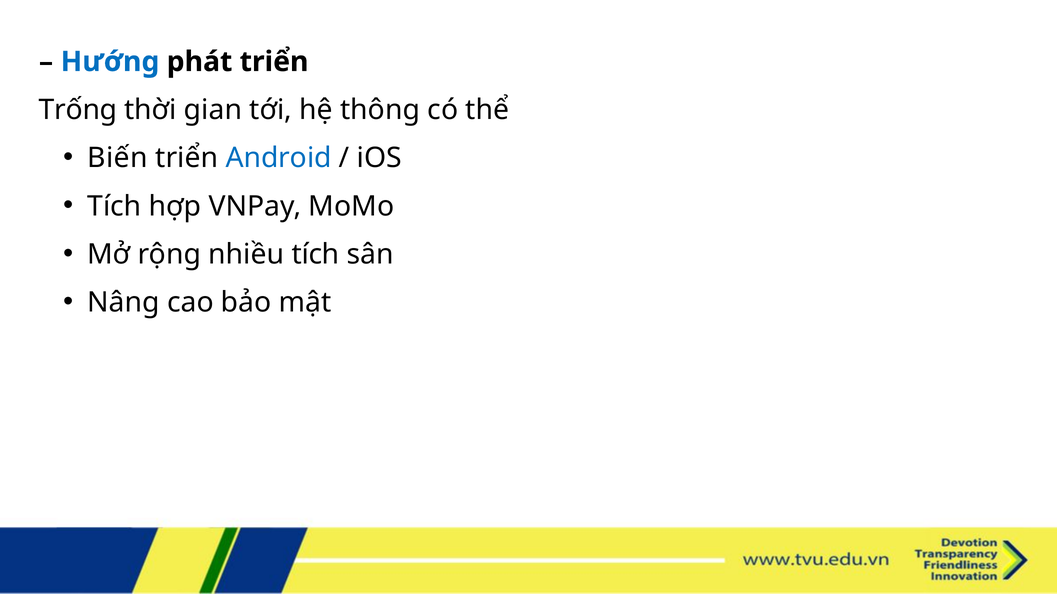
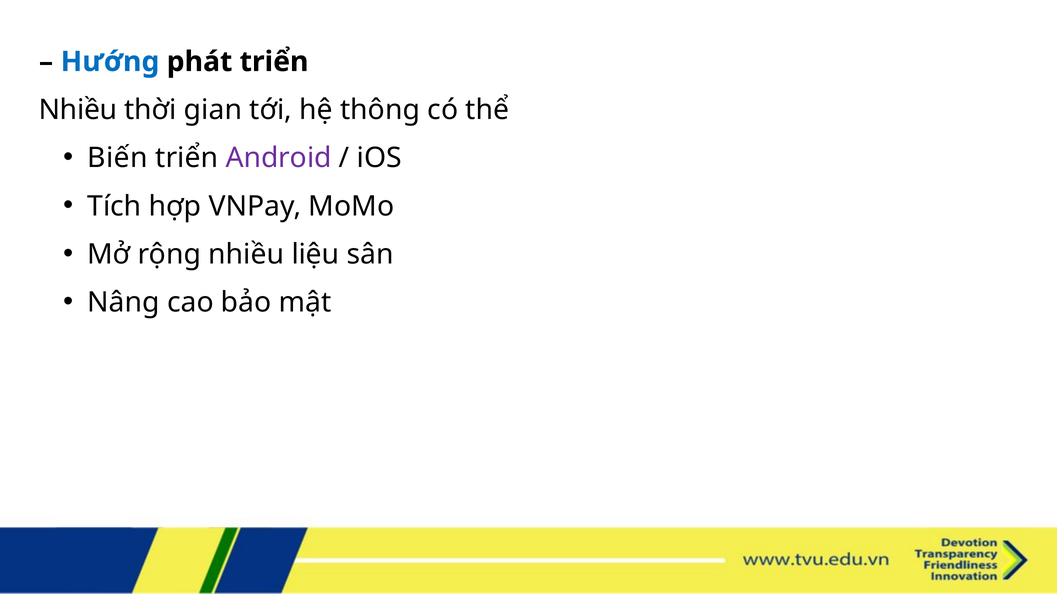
Trống at (78, 110): Trống -> Nhiều
Android colour: blue -> purple
nhiều tích: tích -> liệu
